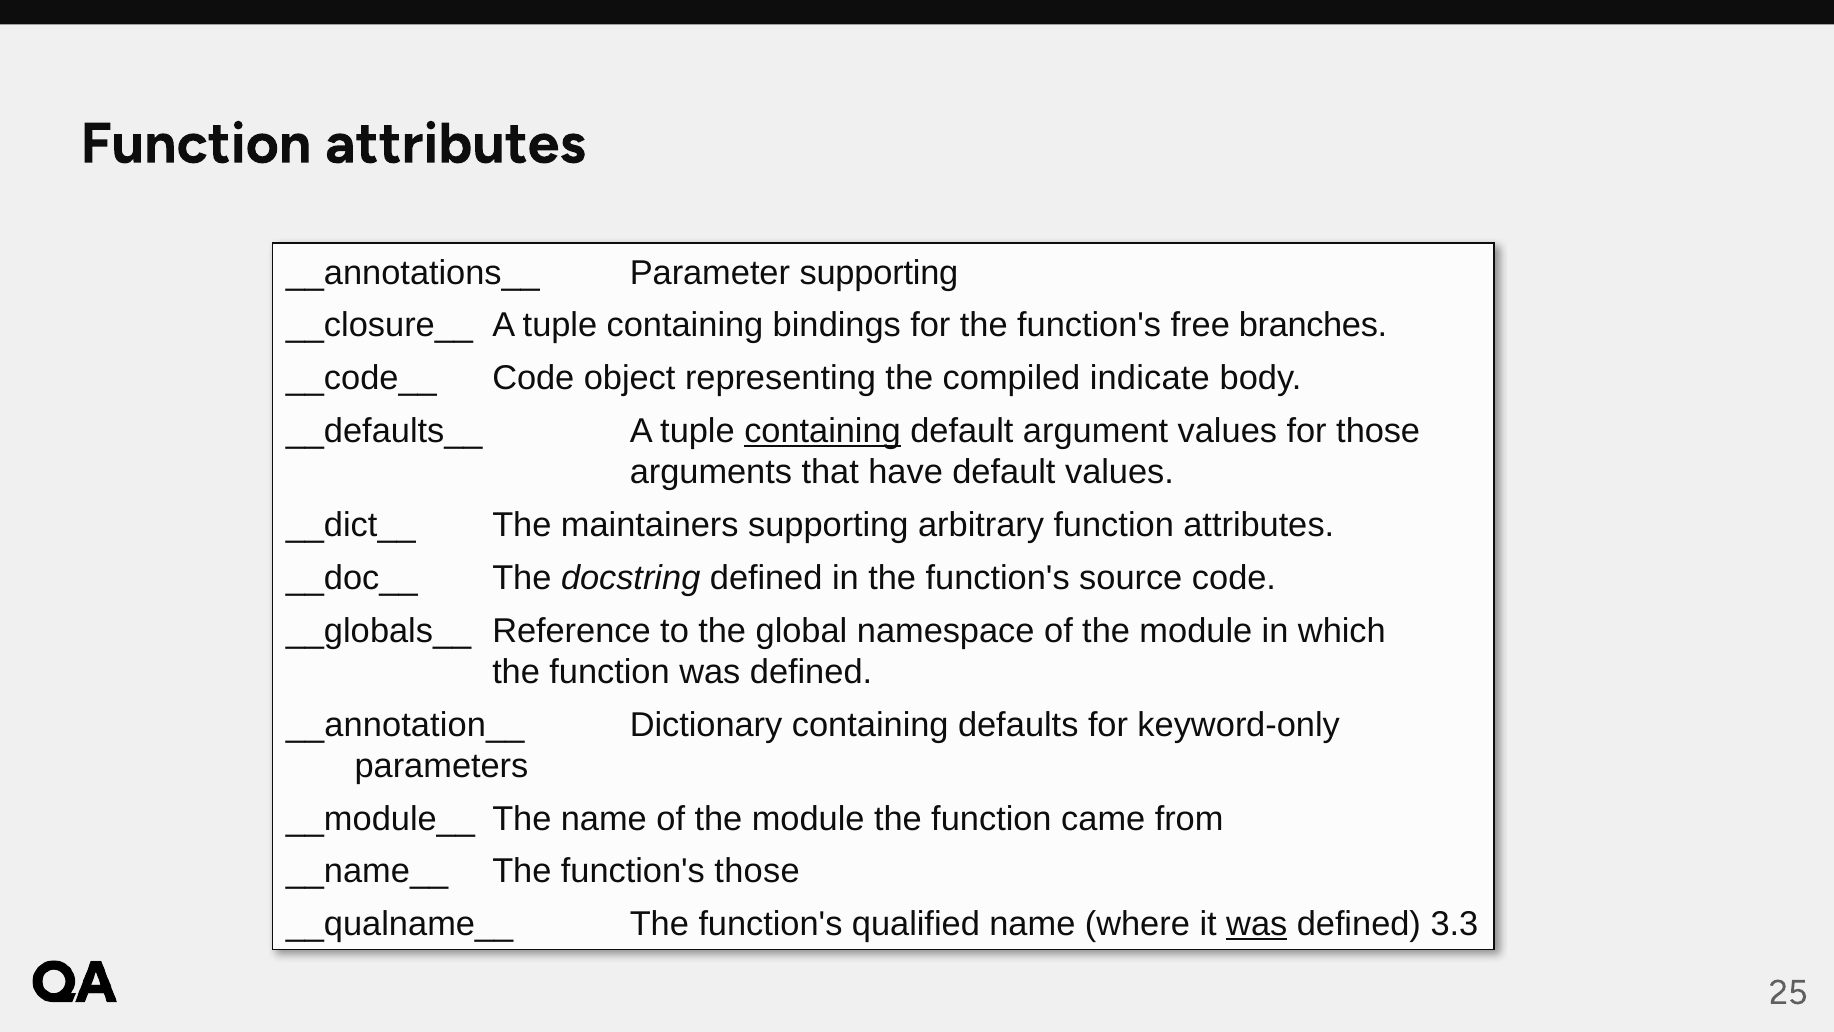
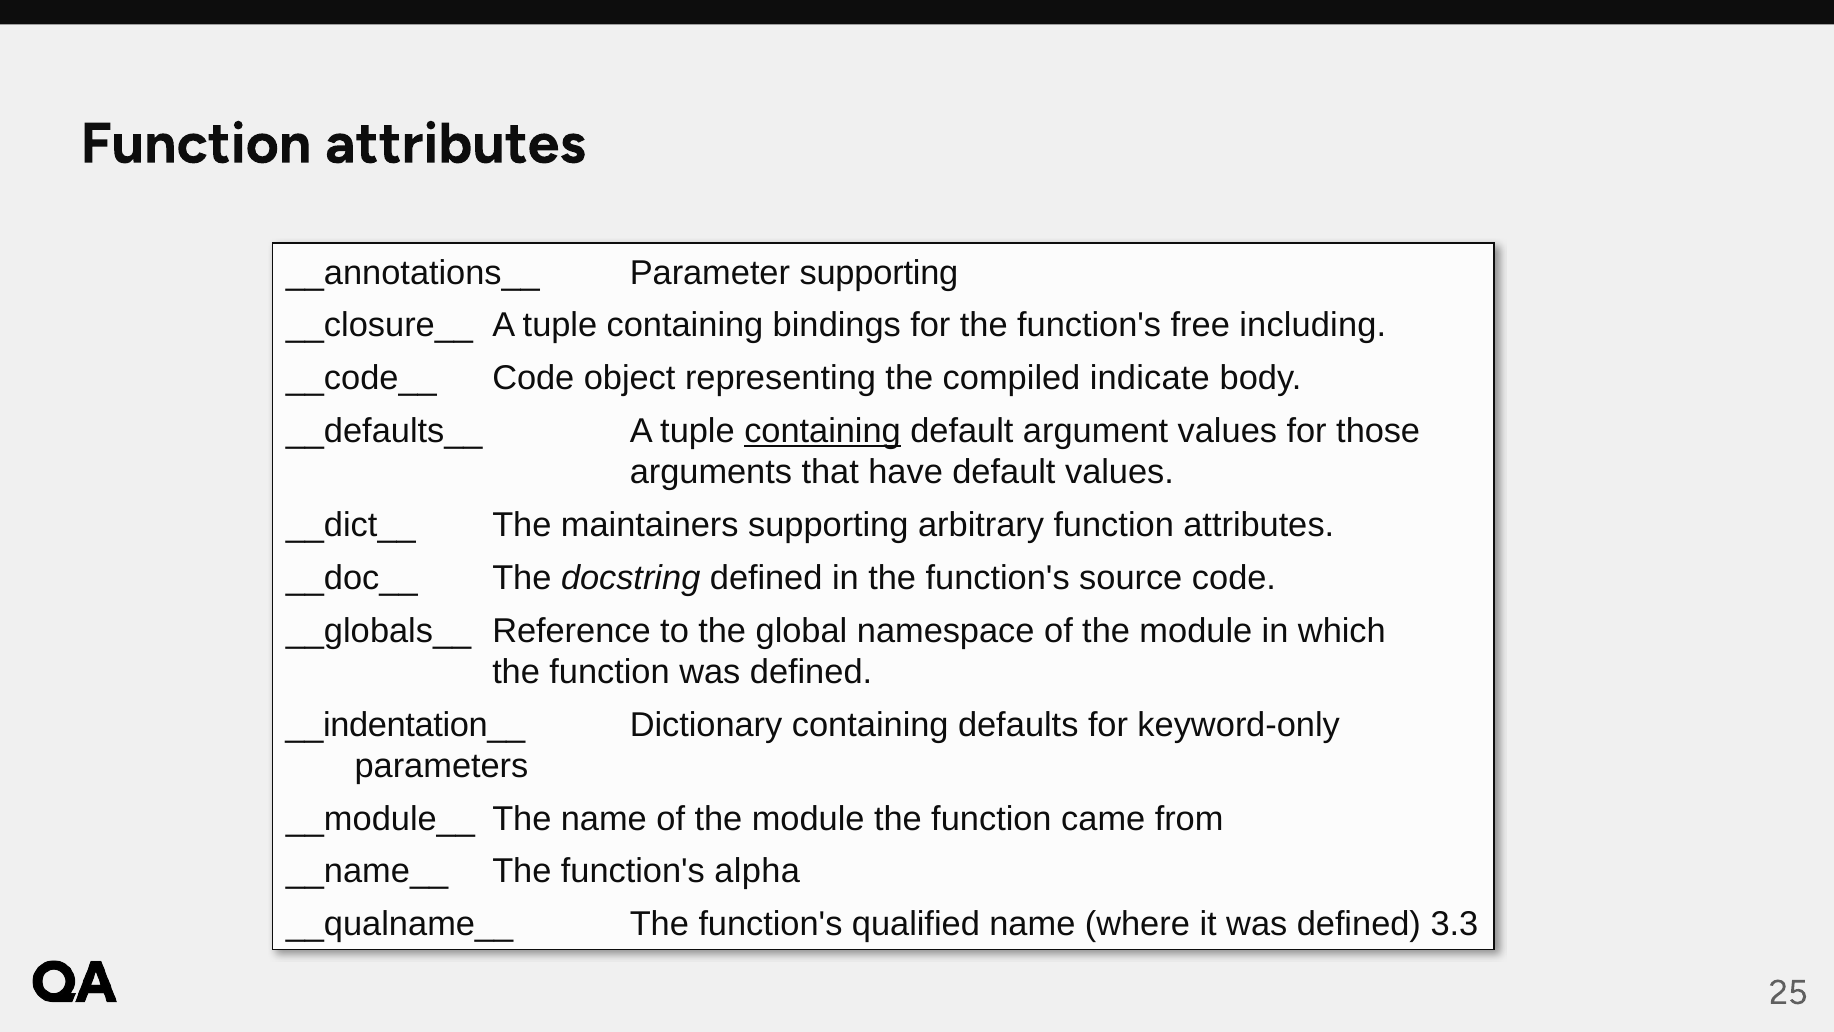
branches: branches -> including
__annotation__: __annotation__ -> __indentation__
function's those: those -> alpha
was at (1257, 924) underline: present -> none
